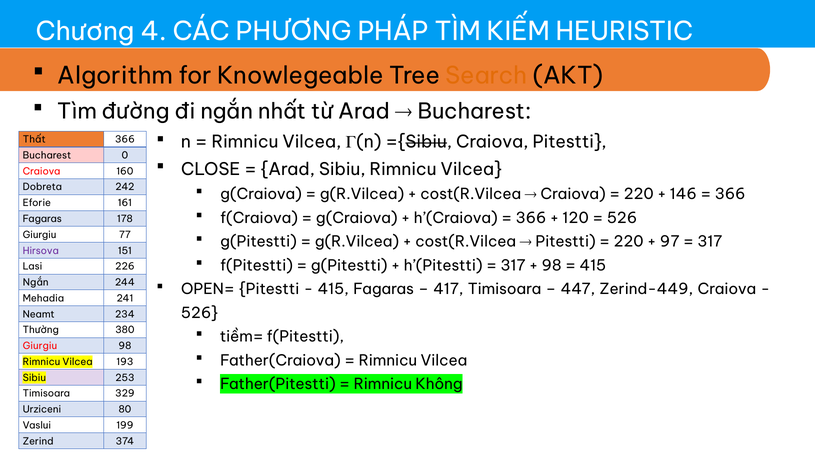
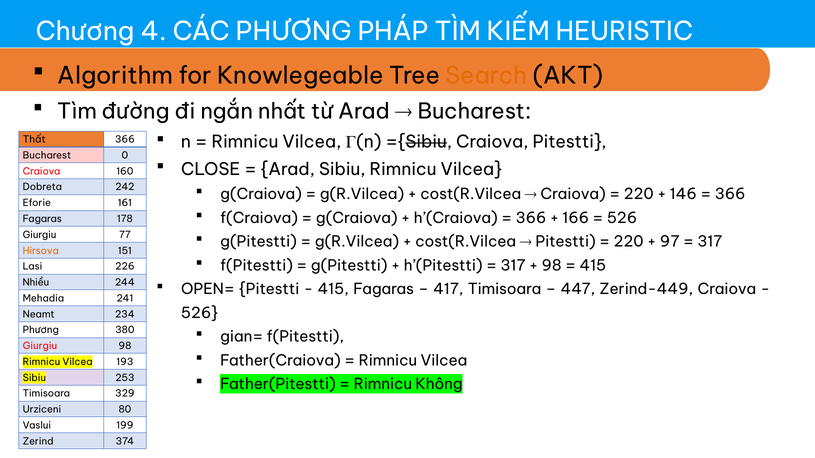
120: 120 -> 166
Hirsova colour: purple -> orange
Ngắn at (36, 283): Ngắn -> Nhiều
Thường at (41, 331): Thường -> Phương
tiềm=: tiềm= -> gian=
